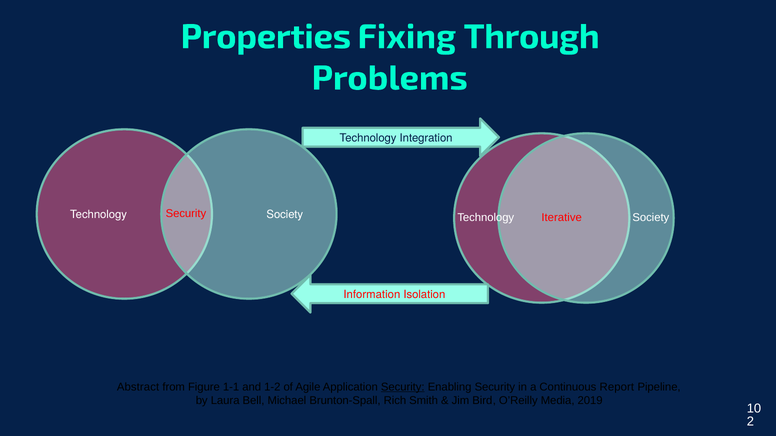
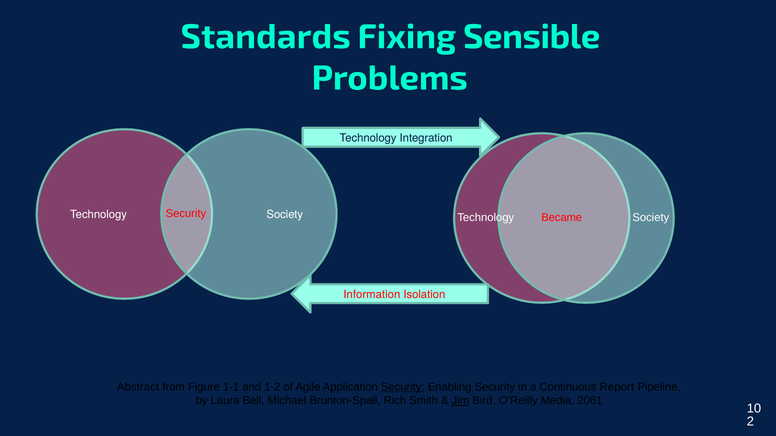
Properties: Properties -> Standards
Through: Through -> Sensible
Iterative: Iterative -> Became
Jim underline: none -> present
2019: 2019 -> 2061
